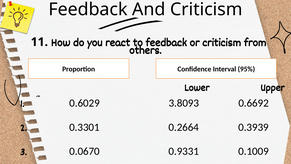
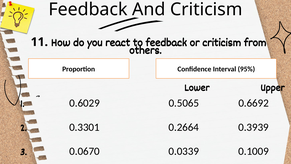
3.8093: 3.8093 -> 0.5065
0.9331: 0.9331 -> 0.0339
